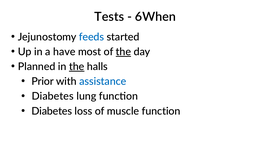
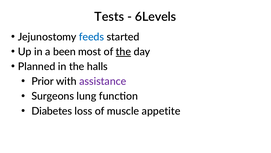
6When: 6When -> 6Levels
have: have -> been
the at (77, 66) underline: present -> none
assistance colour: blue -> purple
Diabetes at (53, 96): Diabetes -> Surgeons
muscle function: function -> appetite
